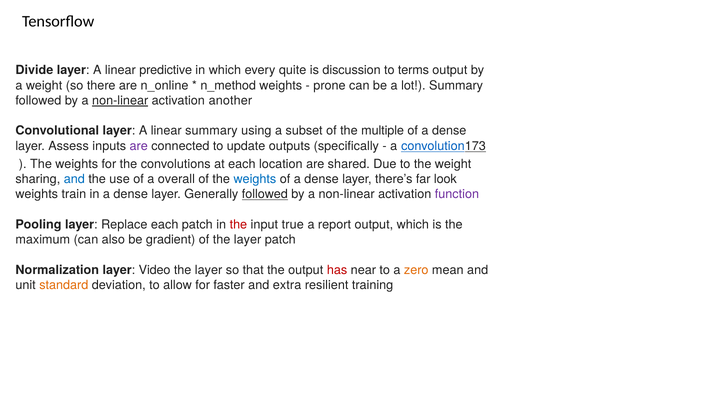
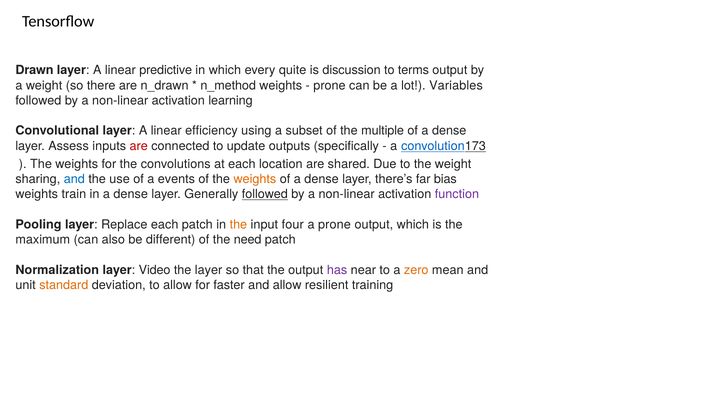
Divide: Divide -> Drawn
n_online: n_online -> n_drawn
lot Summary: Summary -> Variables
non-linear at (120, 101) underline: present -> none
another: another -> learning
linear summary: summary -> efficiency
are at (139, 146) colour: purple -> red
overall: overall -> events
weights at (255, 179) colour: blue -> orange
look: look -> bias
the at (238, 225) colour: red -> orange
true: true -> four
a report: report -> prone
gradient: gradient -> different
of the layer: layer -> need
has colour: red -> purple
and extra: extra -> allow
